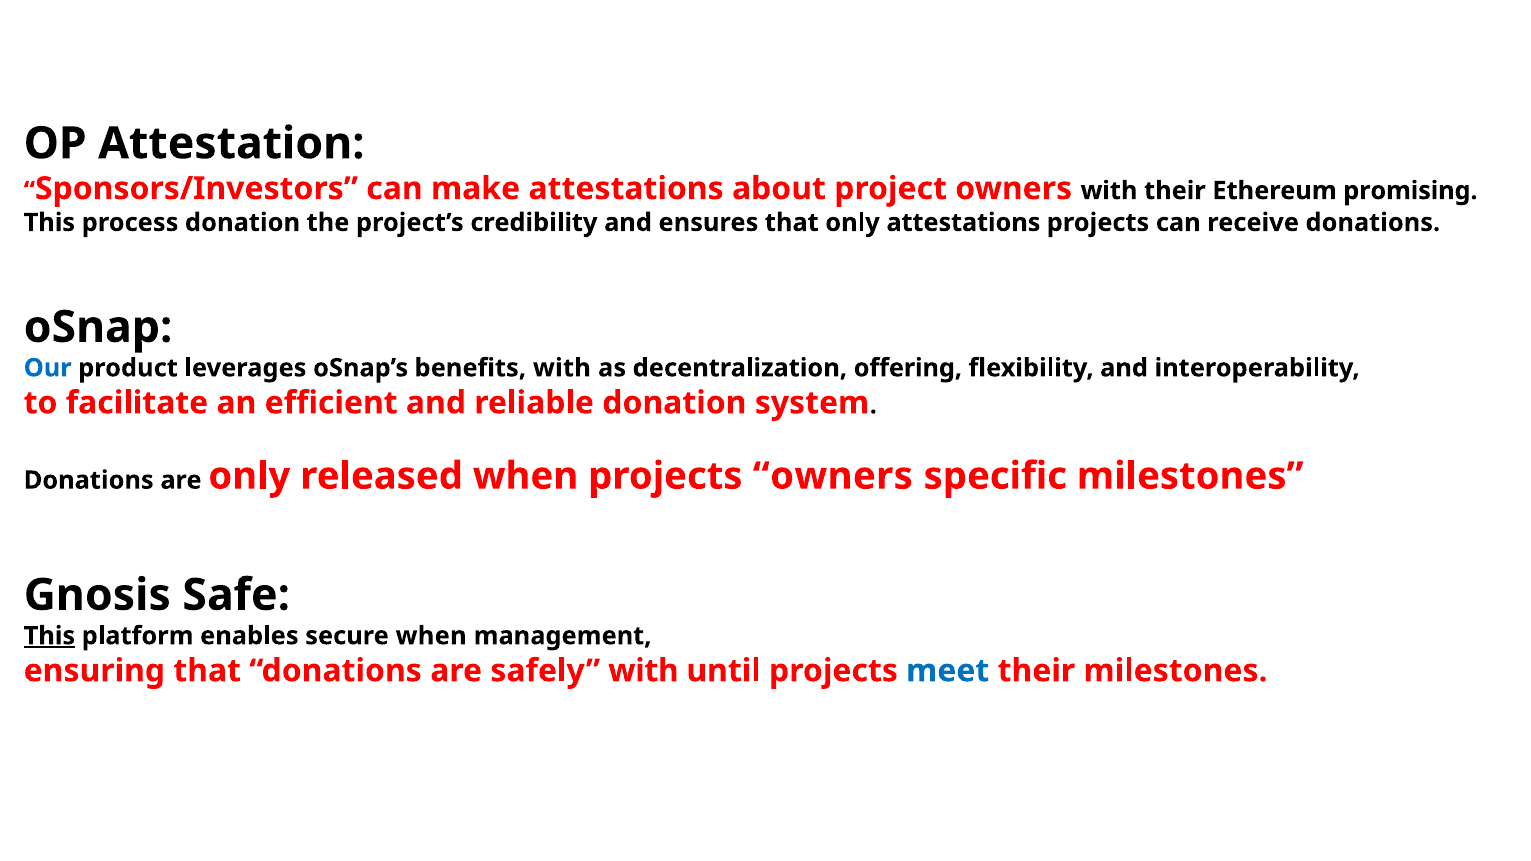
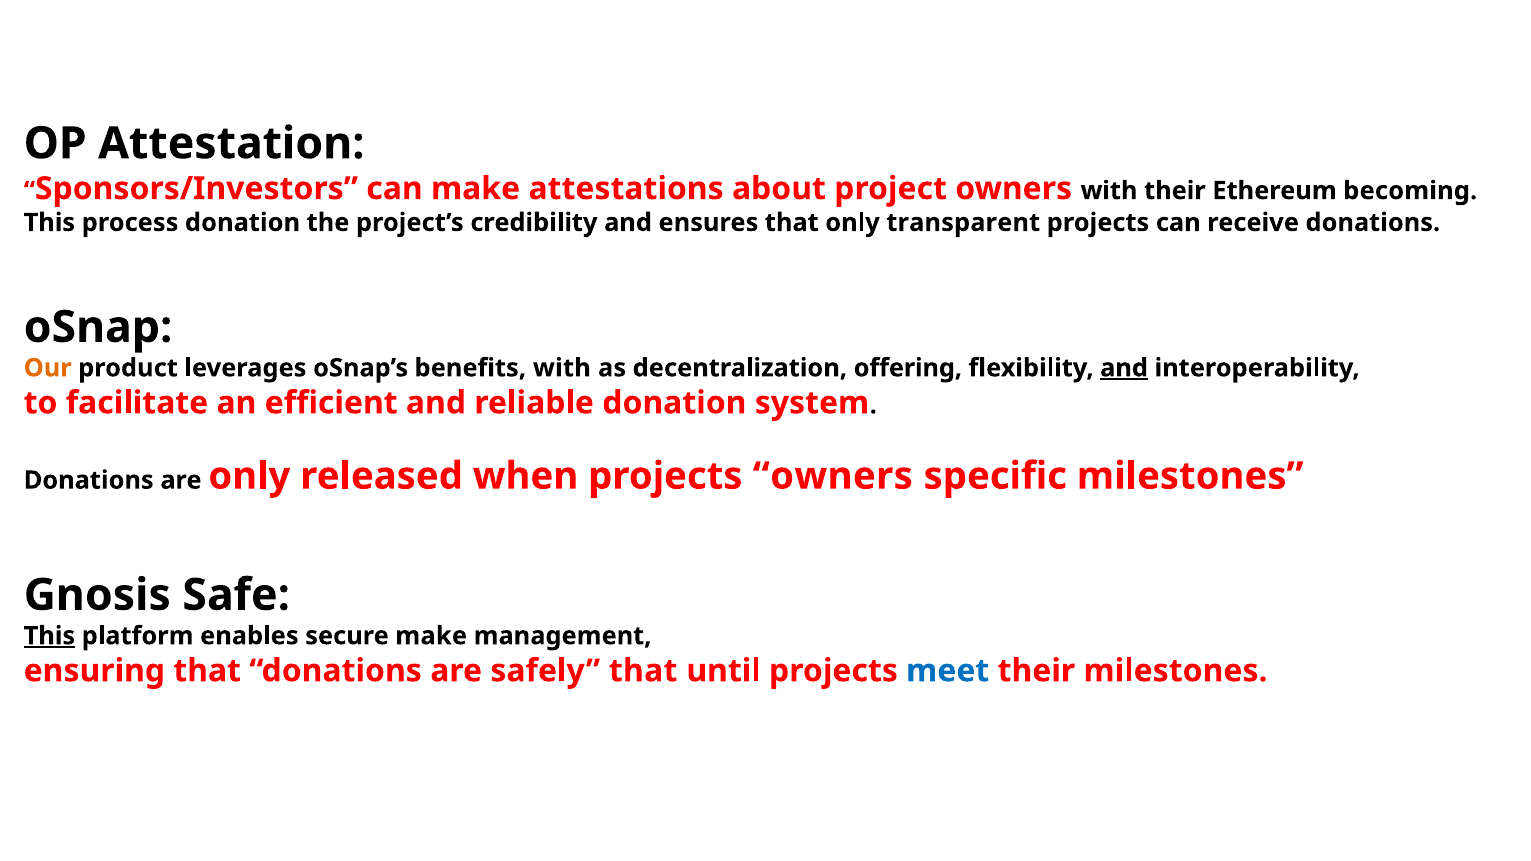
promising: promising -> becoming
only attestations: attestations -> transparent
Our colour: blue -> orange
and at (1124, 368) underline: none -> present
secure when: when -> make
safely with: with -> that
